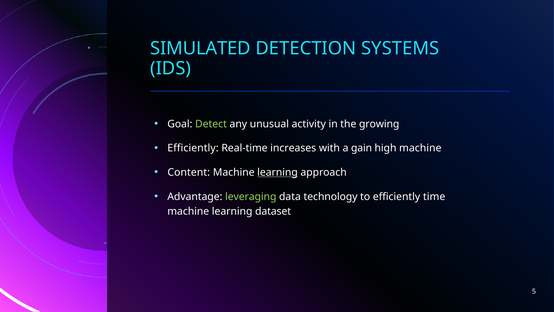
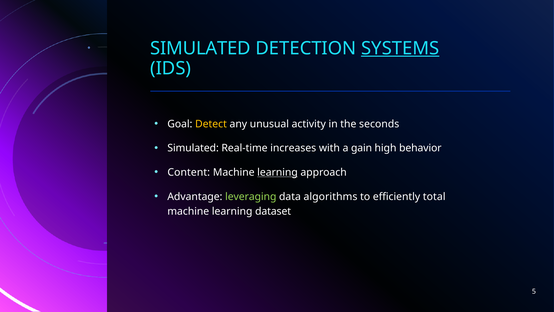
SYSTEMS underline: none -> present
Detect colour: light green -> yellow
growing: growing -> seconds
Efficiently at (193, 148): Efficiently -> Simulated
high machine: machine -> behavior
technology: technology -> algorithms
time: time -> total
